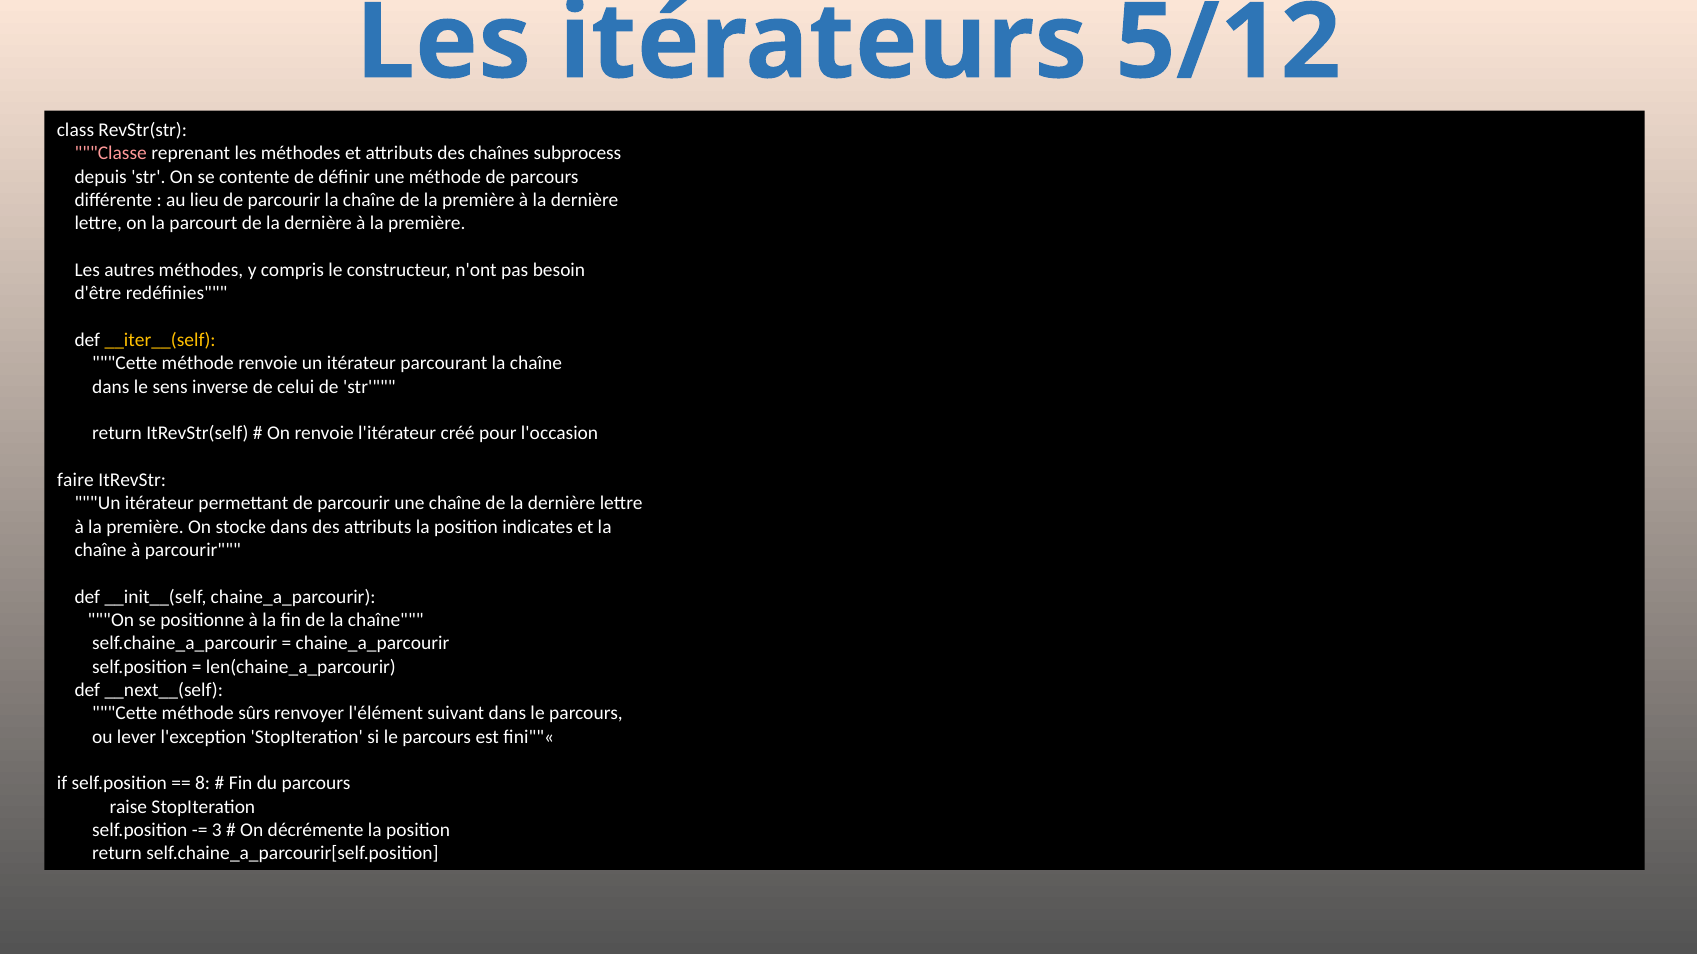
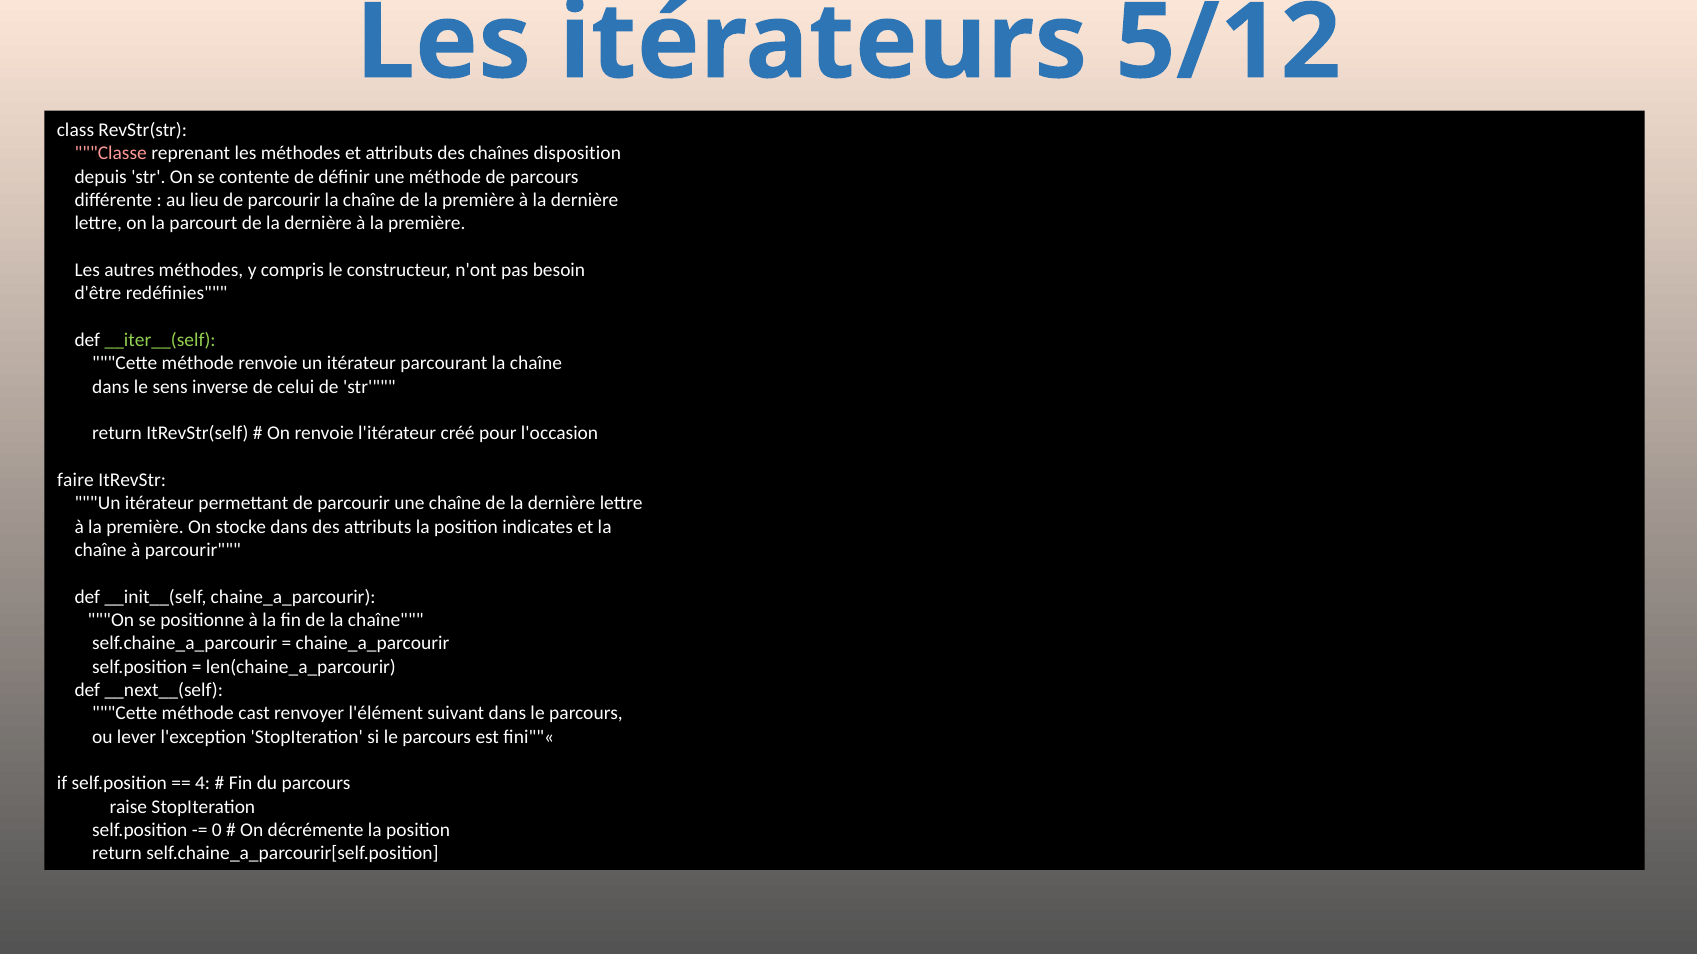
subprocess: subprocess -> disposition
__iter__(self colour: yellow -> light green
sûrs: sûrs -> cast
8: 8 -> 4
3: 3 -> 0
